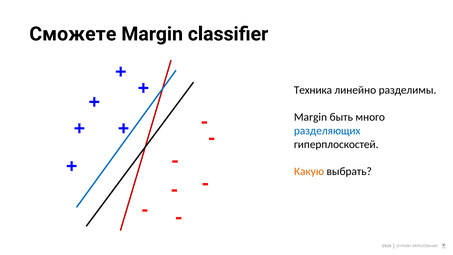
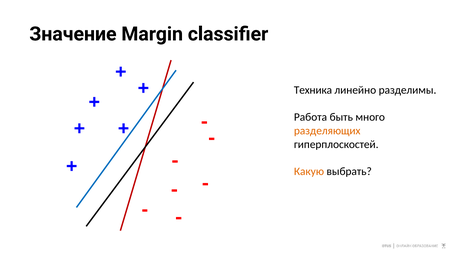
Сможете: Сможете -> Значение
Margin at (311, 117): Margin -> Работа
разделяющих colour: blue -> orange
